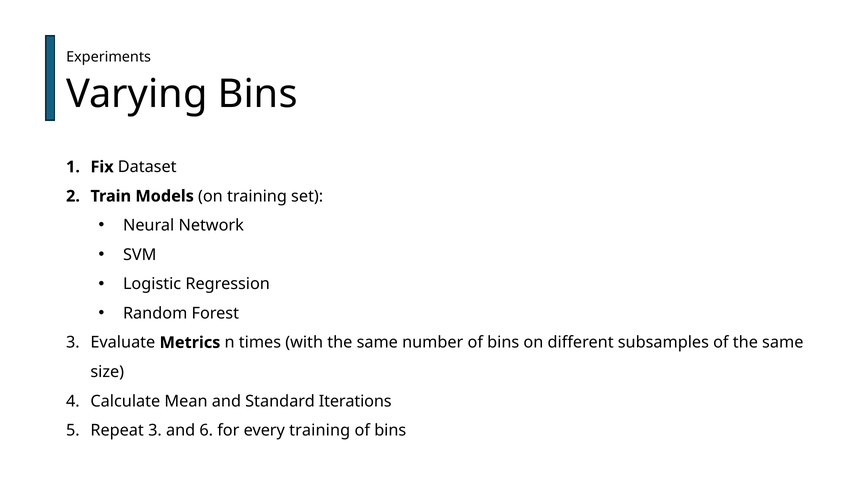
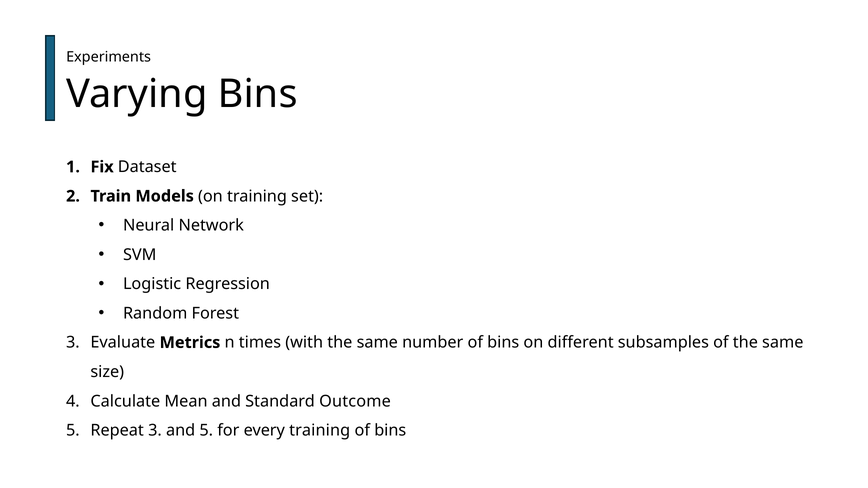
Iterations: Iterations -> Outcome
and 6: 6 -> 5
